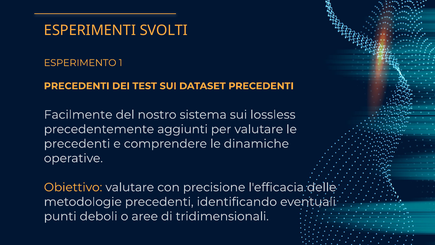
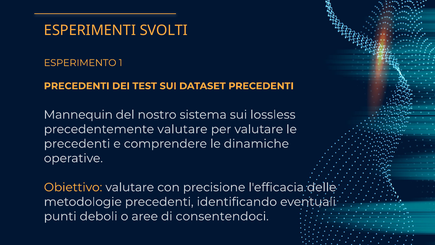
Facilmente: Facilmente -> Mannequin
precedentemente aggiunti: aggiunti -> valutare
tridimensionali: tridimensionali -> consentendoci
